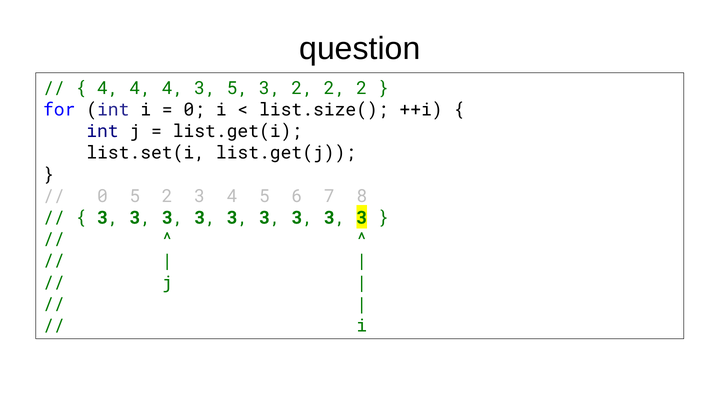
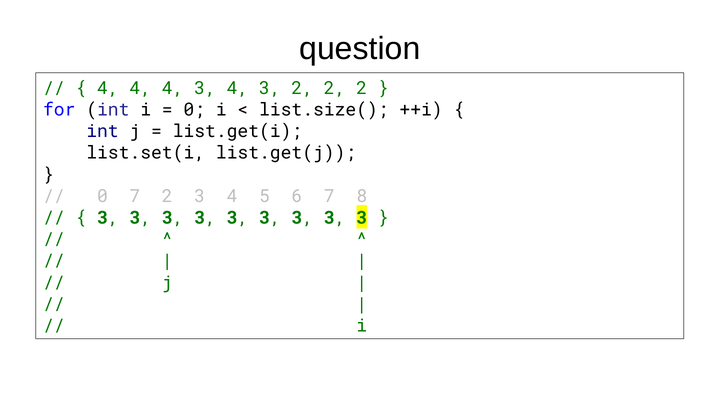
4 3 5: 5 -> 4
0 5: 5 -> 7
